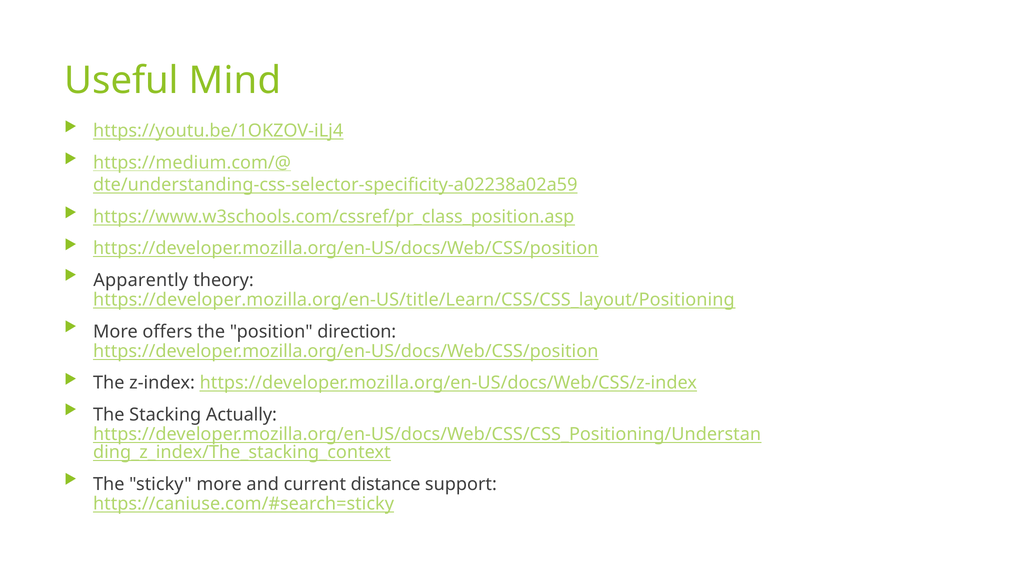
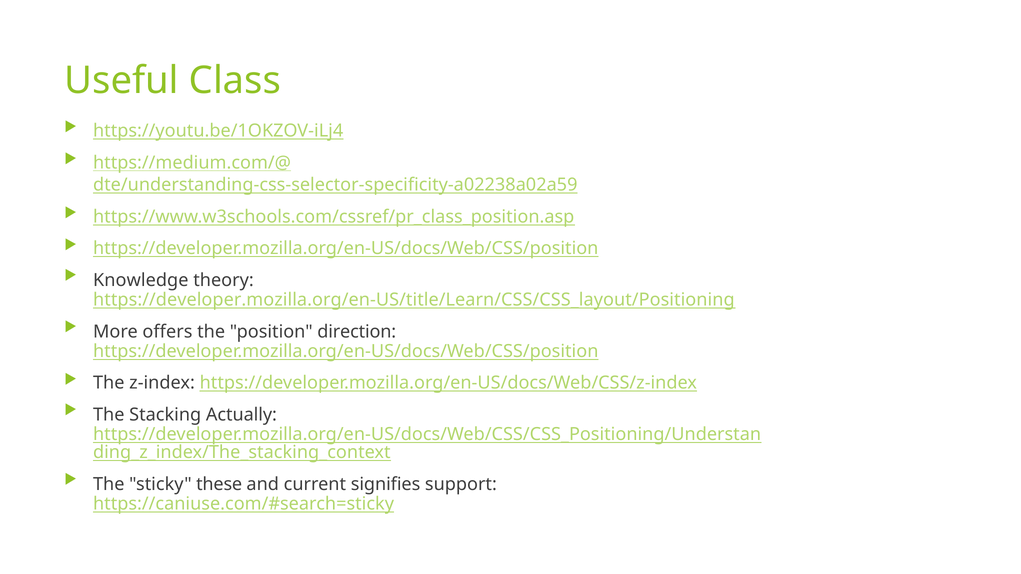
Mind: Mind -> Class
Apparently: Apparently -> Knowledge
sticky more: more -> these
distance: distance -> signifies
